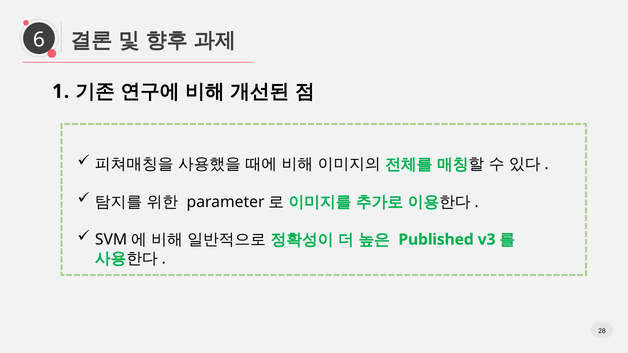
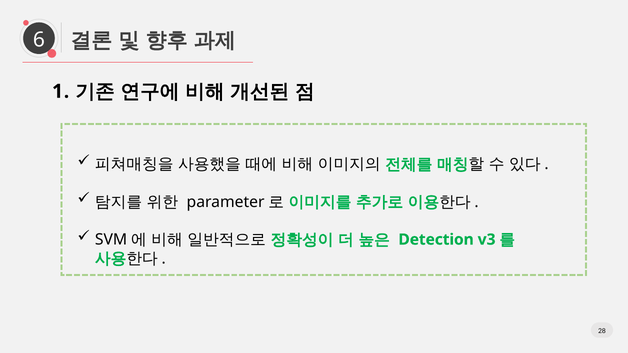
Published: Published -> Detection
